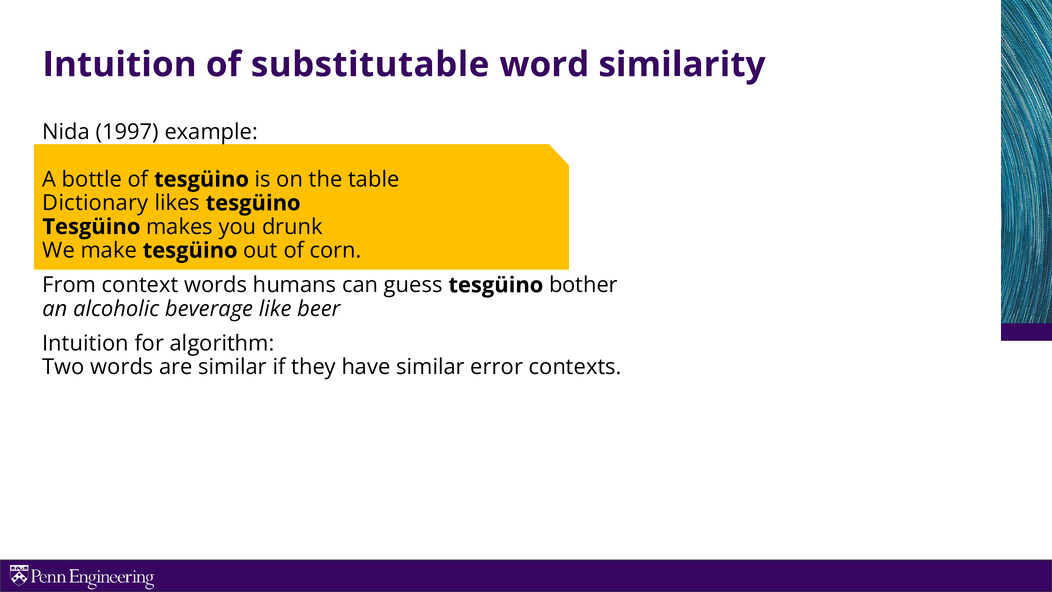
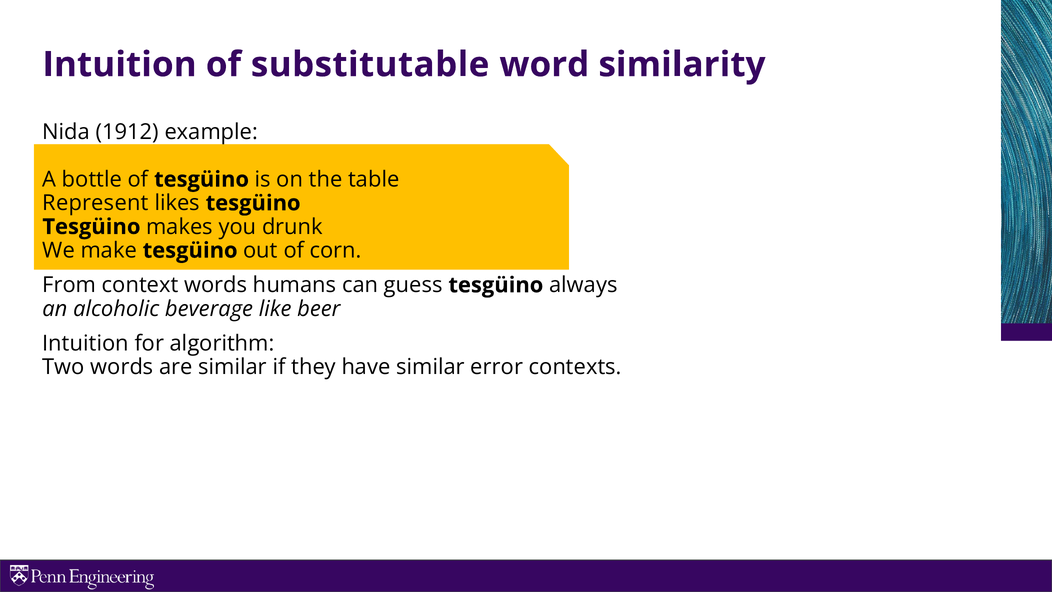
1997: 1997 -> 1912
Dictionary: Dictionary -> Represent
bother: bother -> always
